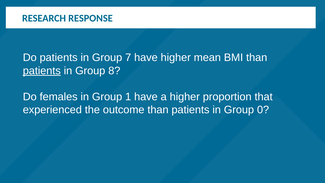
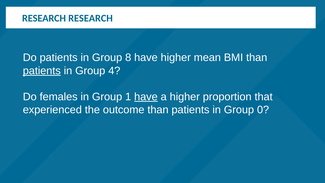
RESEARCH RESPONSE: RESPONSE -> RESEARCH
7: 7 -> 8
8: 8 -> 4
have at (146, 97) underline: none -> present
